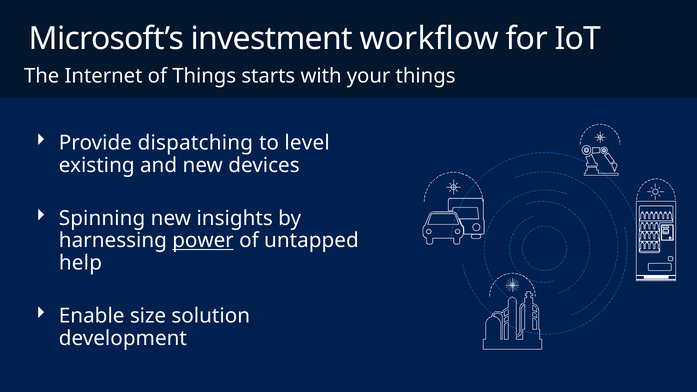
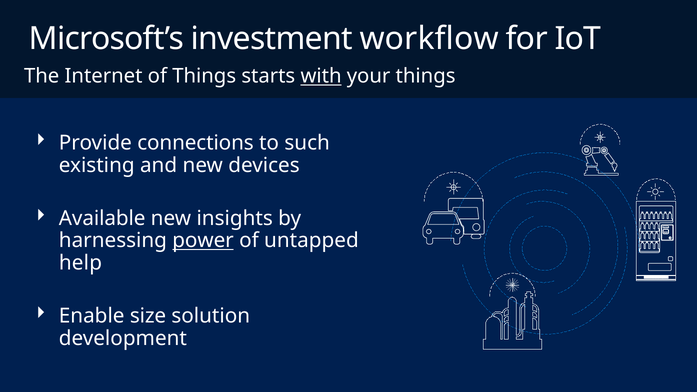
with underline: none -> present
dispatching: dispatching -> connections
level: level -> such
Spinning: Spinning -> Available
